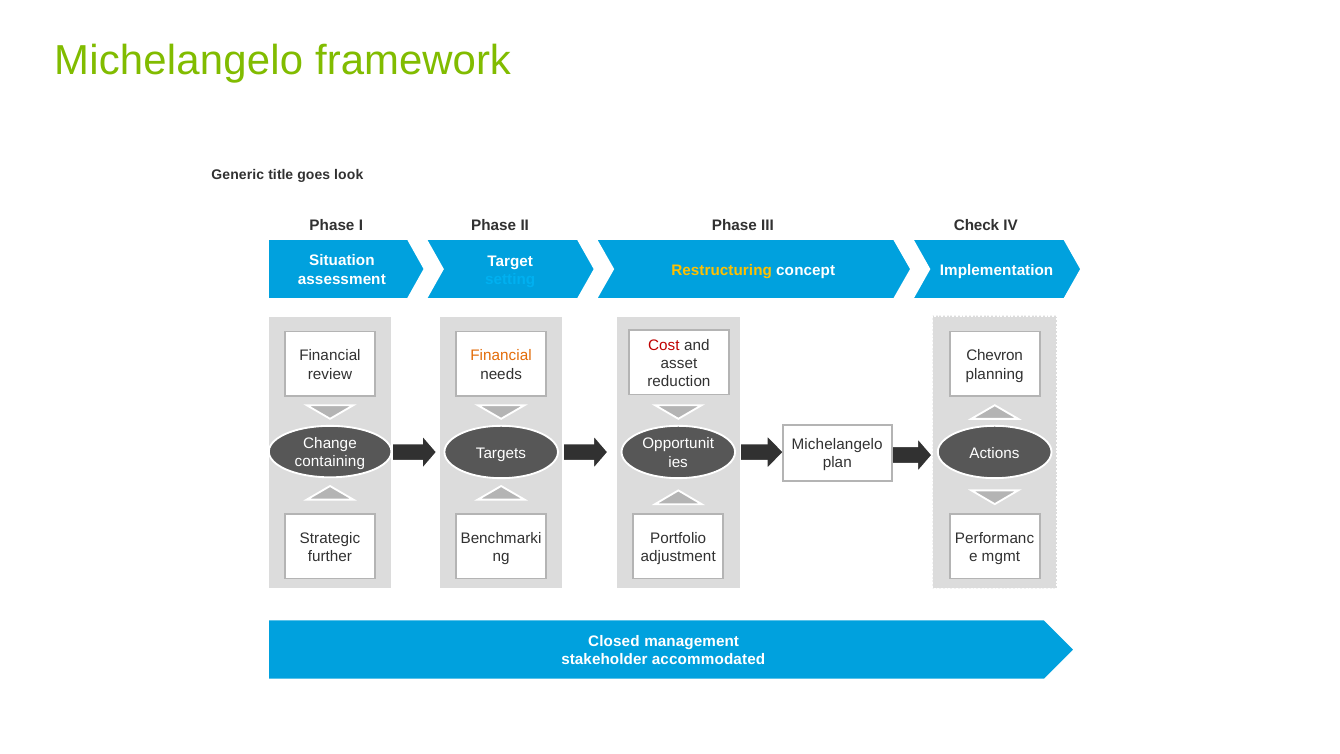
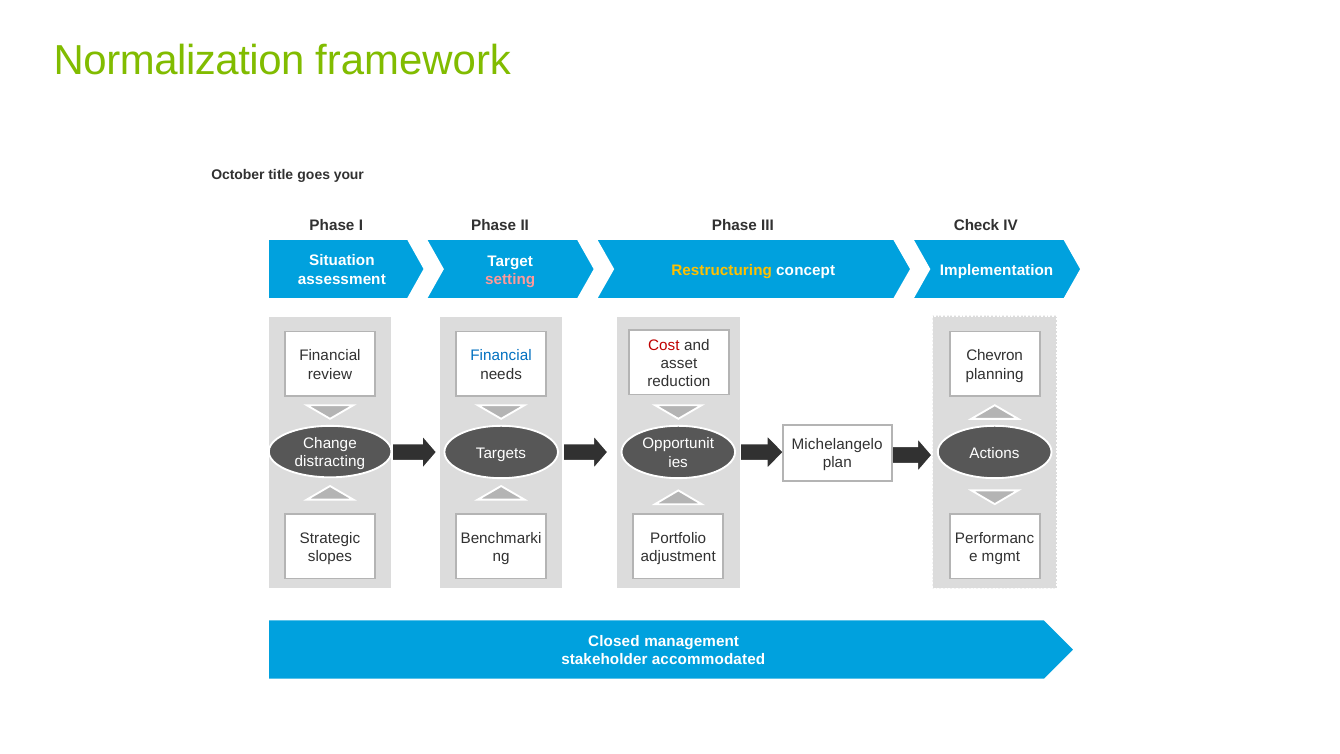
Michelangelo at (179, 61): Michelangelo -> Normalization
Generic: Generic -> October
look: look -> your
setting colour: light blue -> pink
Financial at (501, 356) colour: orange -> blue
containing: containing -> distracting
further: further -> slopes
